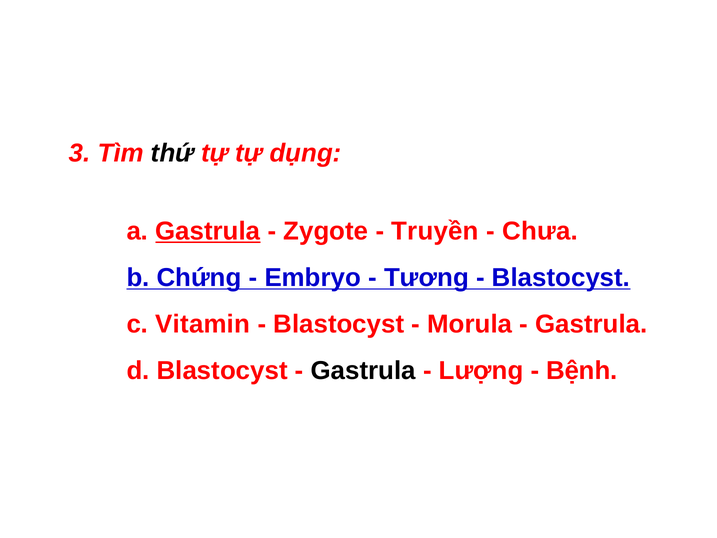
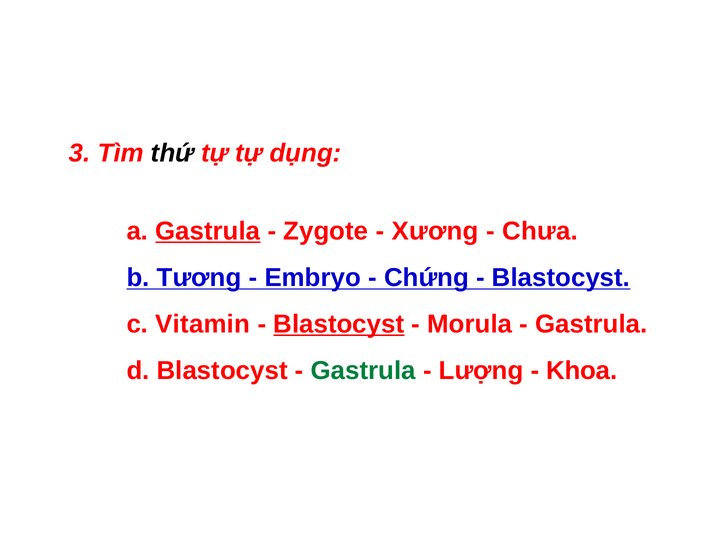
Truyền: Truyền -> Xương
Chứng: Chứng -> Tương
Tương: Tương -> Chứng
Blastocyst at (339, 324) underline: none -> present
Gastrula at (363, 371) colour: black -> green
Bệnh: Bệnh -> Khoa
